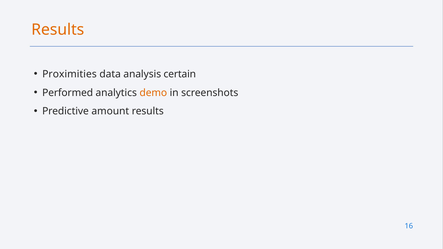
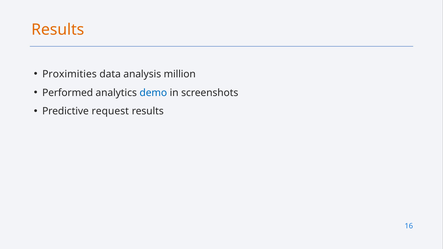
certain: certain -> million
demo colour: orange -> blue
amount: amount -> request
